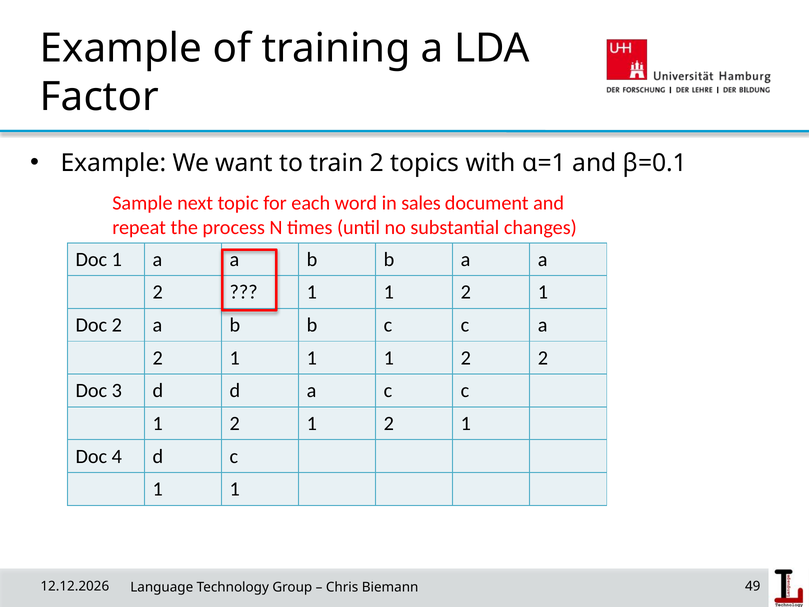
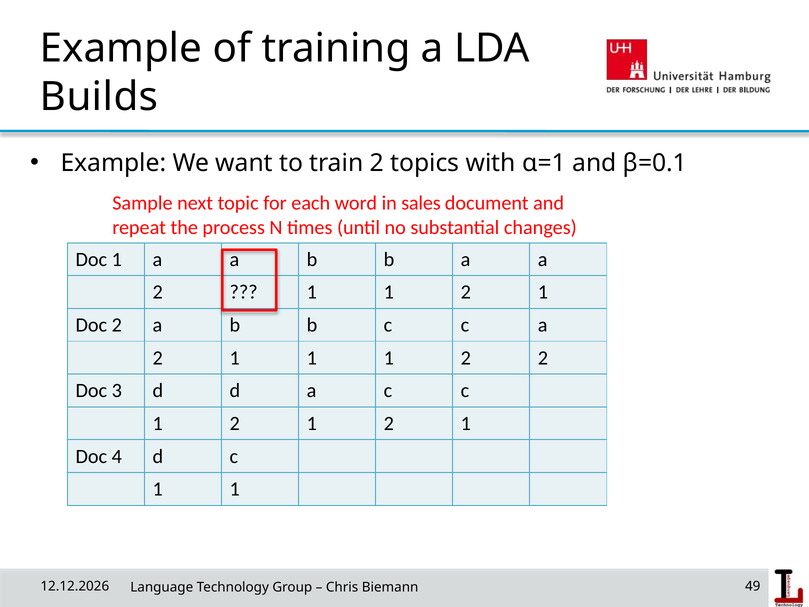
Factor: Factor -> Builds
